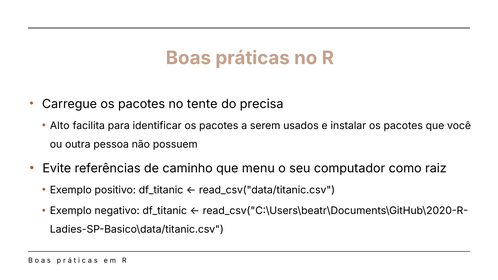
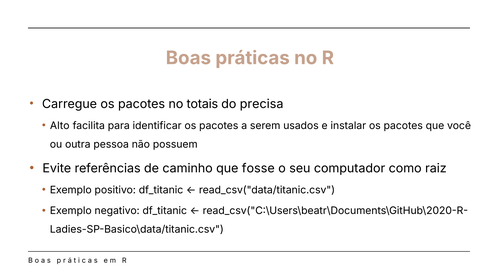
tente: tente -> totais
menu: menu -> fosse
